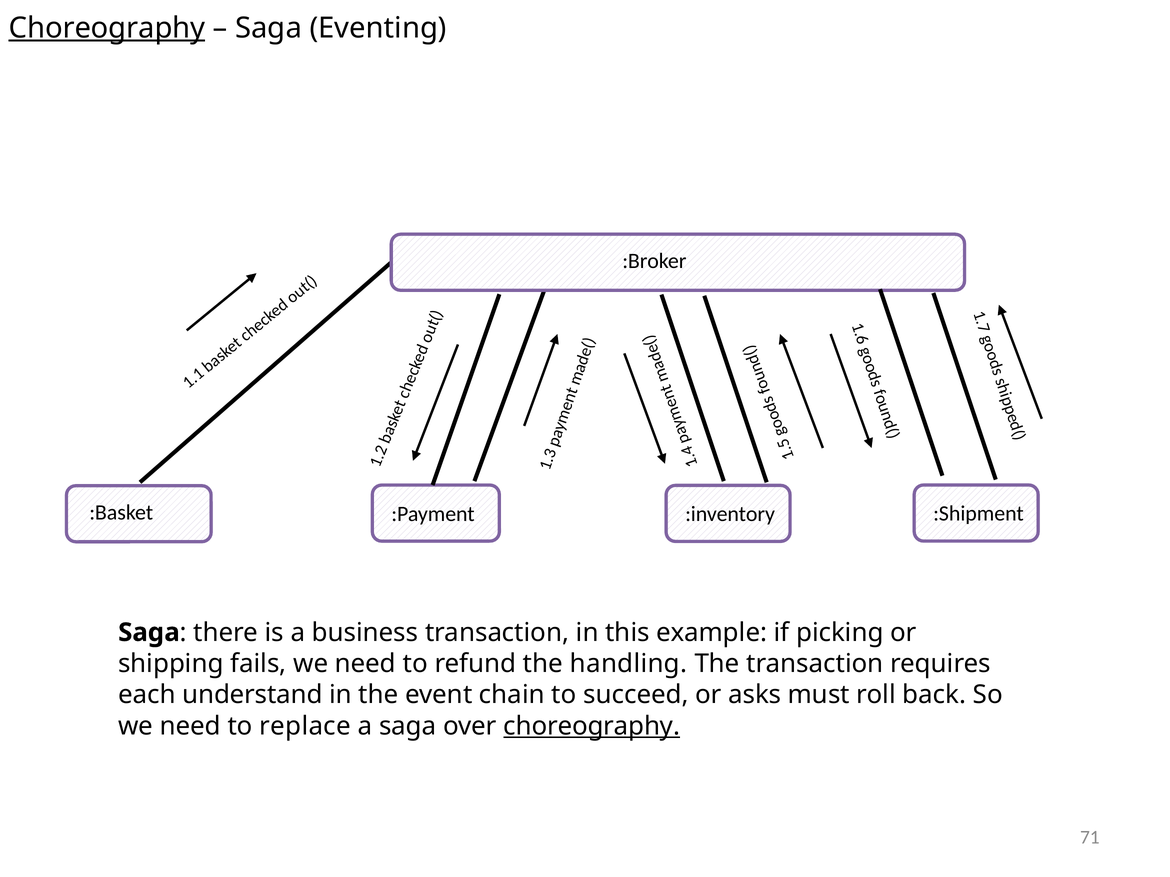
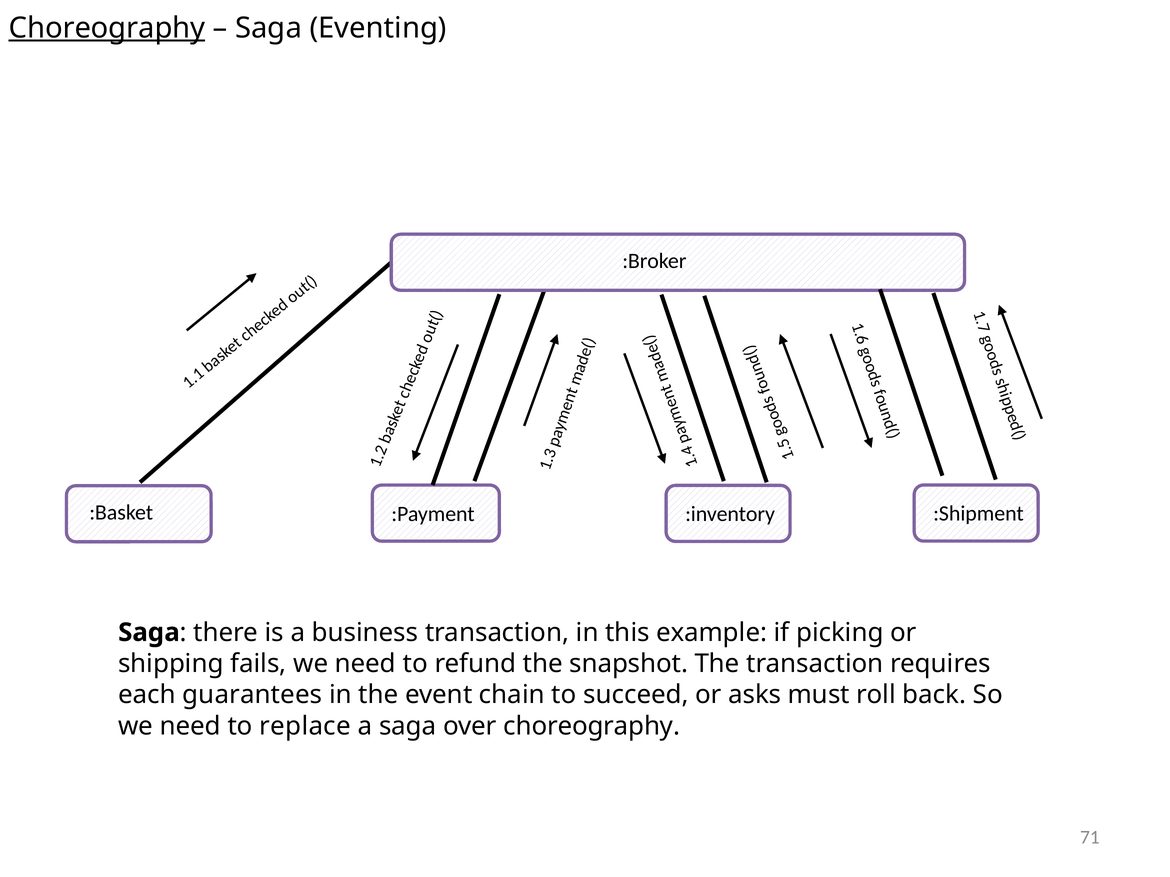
handling: handling -> snapshot
understand: understand -> guarantees
choreography at (592, 726) underline: present -> none
